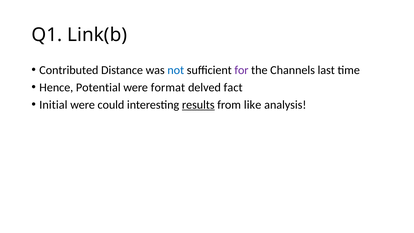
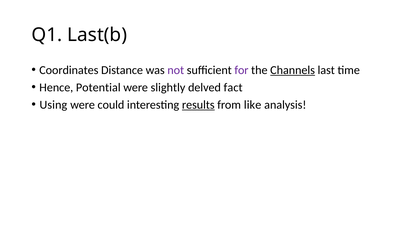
Link(b: Link(b -> Last(b
Contributed: Contributed -> Coordinates
not colour: blue -> purple
Channels underline: none -> present
format: format -> slightly
Initial: Initial -> Using
